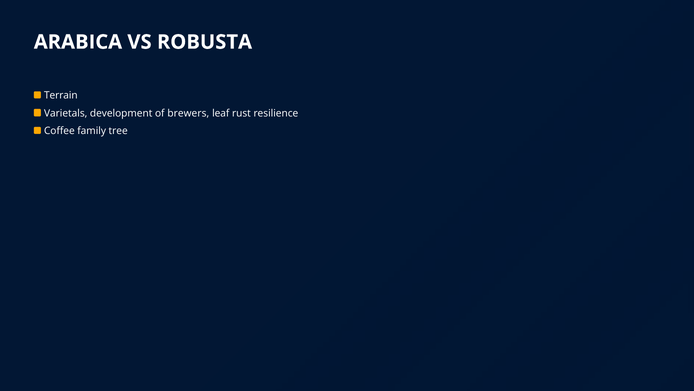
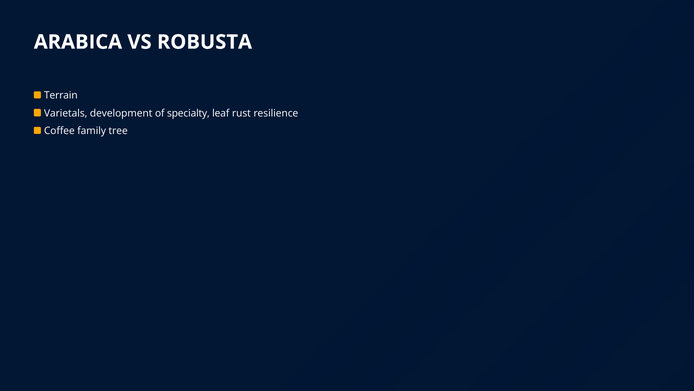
brewers: brewers -> specialty
